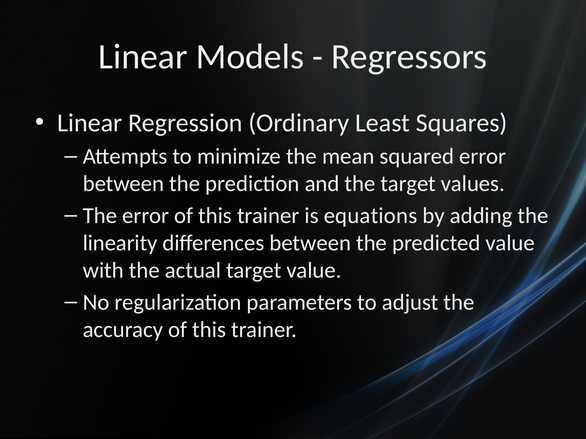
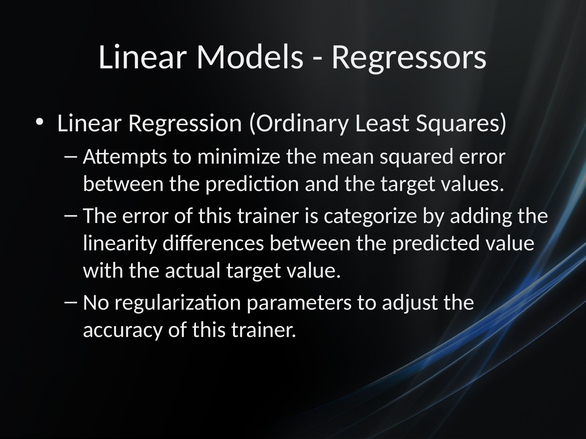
equations: equations -> categorize
